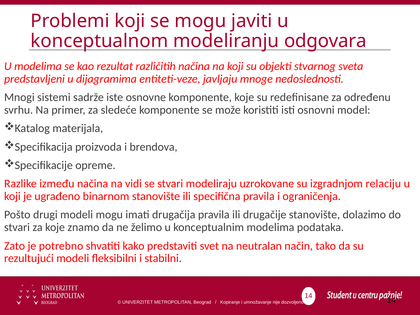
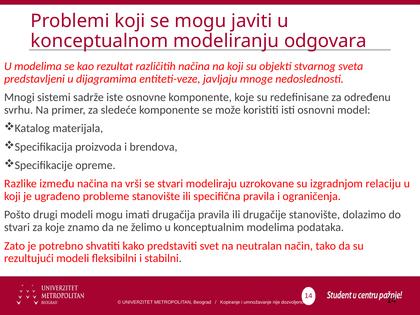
vidi: vidi -> vrši
binarnom: binarnom -> probleme
